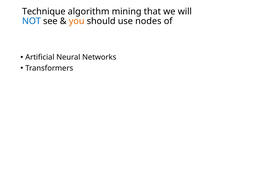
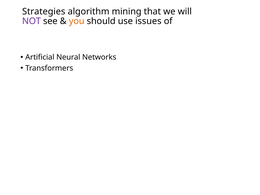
Technique: Technique -> Strategies
NOT colour: blue -> purple
nodes: nodes -> issues
